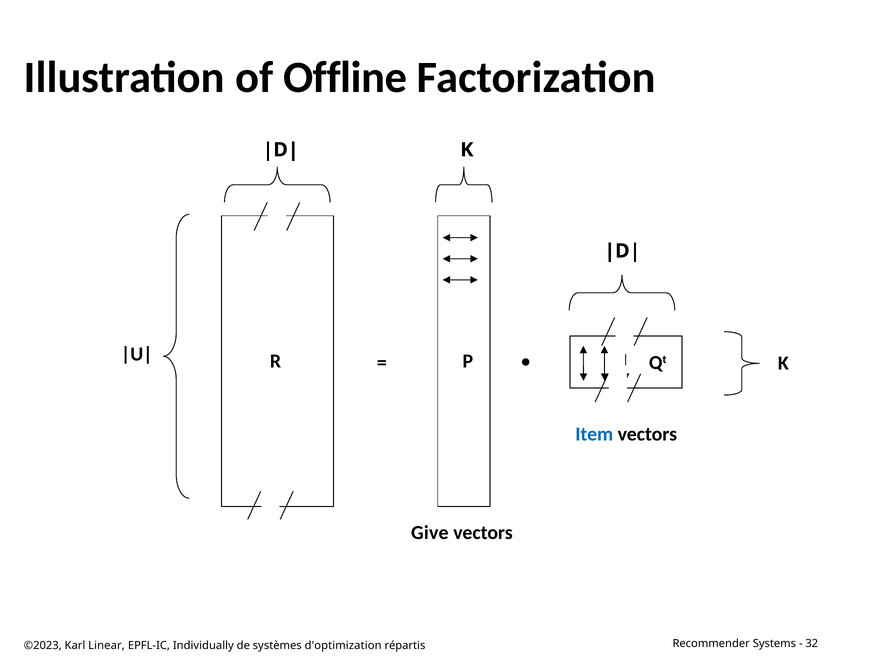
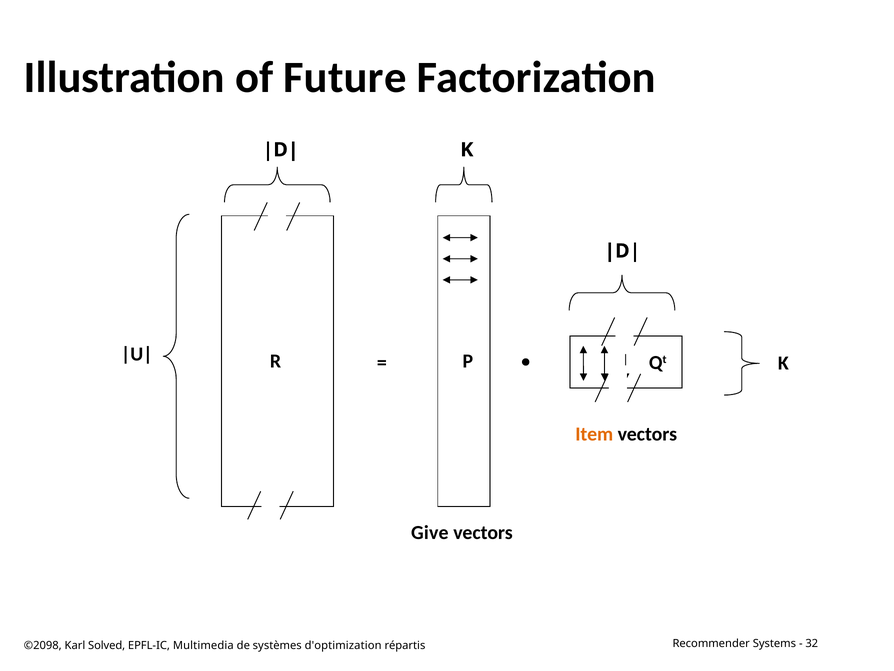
Offline: Offline -> Future
Item colour: blue -> orange
©2023: ©2023 -> ©2098
Linear: Linear -> Solved
Individually: Individually -> Multimedia
